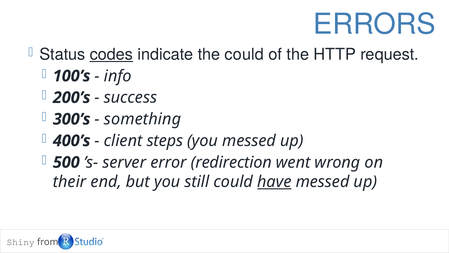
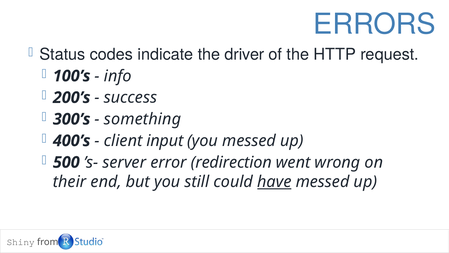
codes underline: present -> none
the could: could -> driver
steps: steps -> input
